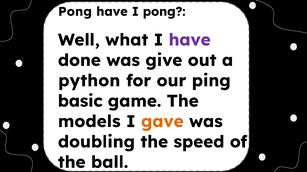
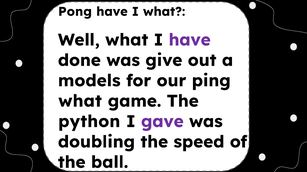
I pong: pong -> what
python: python -> models
basic at (80, 101): basic -> what
models: models -> python
gave colour: orange -> purple
